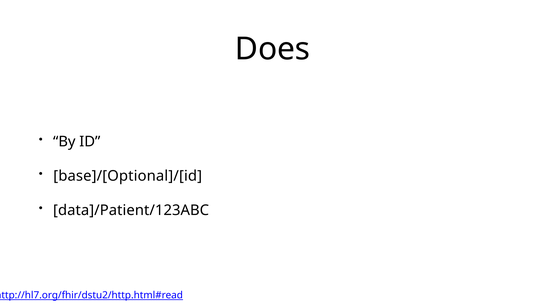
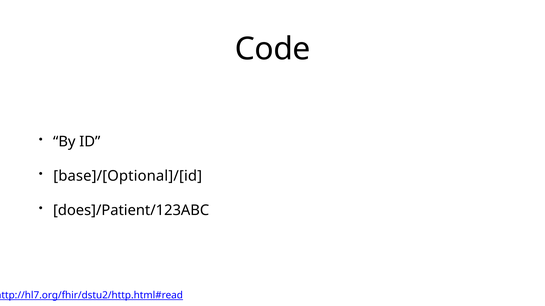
Does: Does -> Code
data]/Patient/123ABC: data]/Patient/123ABC -> does]/Patient/123ABC
